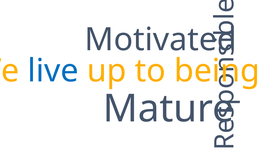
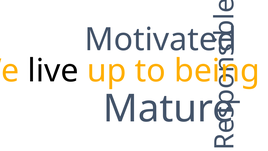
live colour: blue -> black
